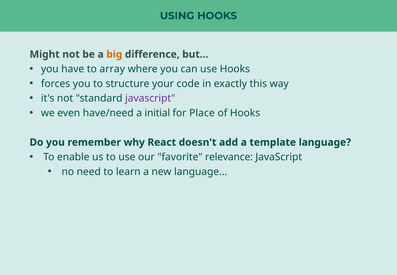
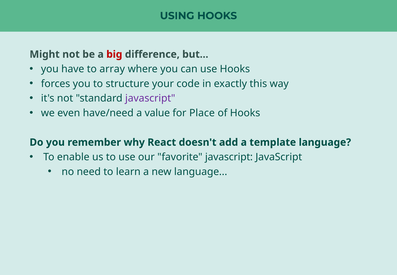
big colour: orange -> red
initial: initial -> value
favorite relevance: relevance -> javascript
